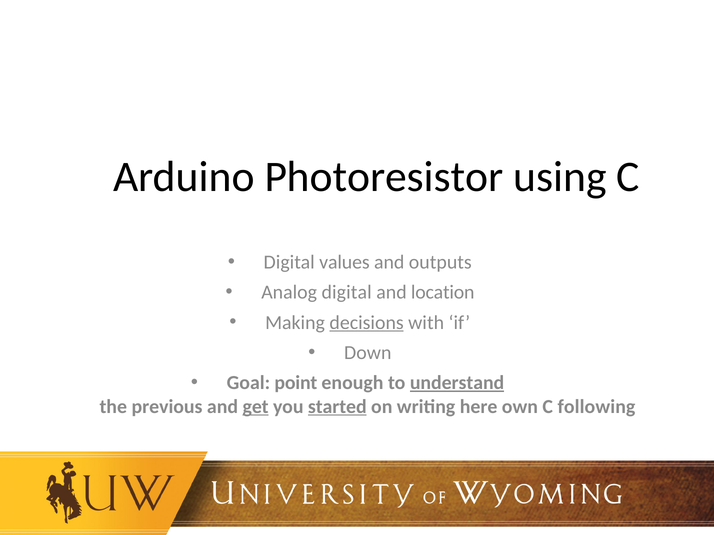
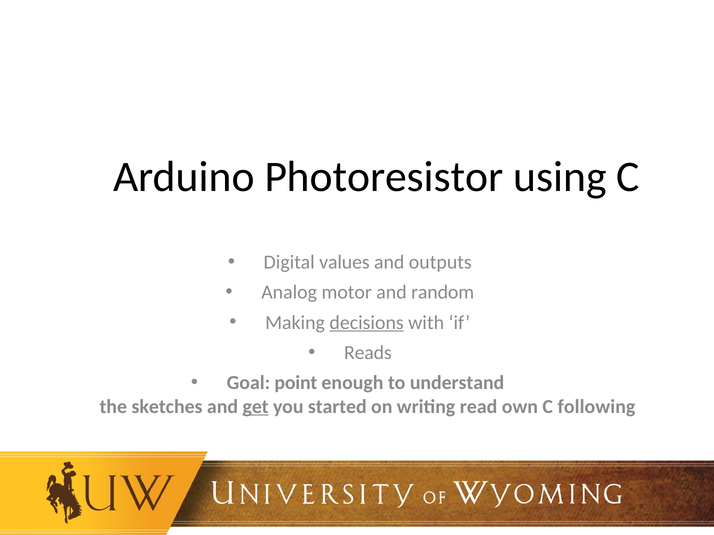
Analog digital: digital -> motor
location: location -> random
Down: Down -> Reads
understand underline: present -> none
previous: previous -> sketches
started underline: present -> none
here: here -> read
